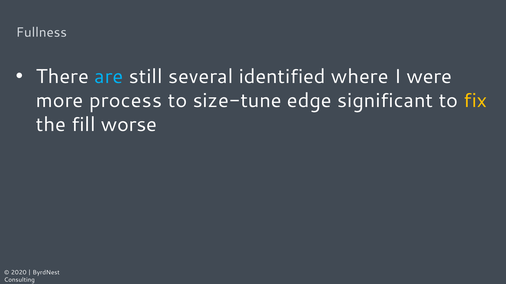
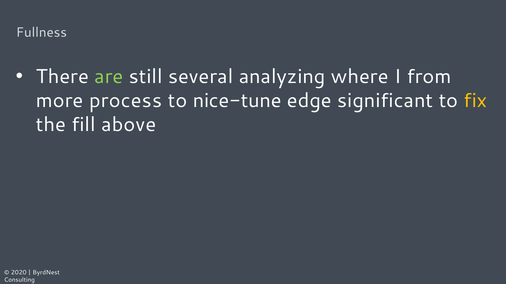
are colour: light blue -> light green
identified: identified -> analyzing
were: were -> from
size-tune: size-tune -> nice-tune
worse: worse -> above
